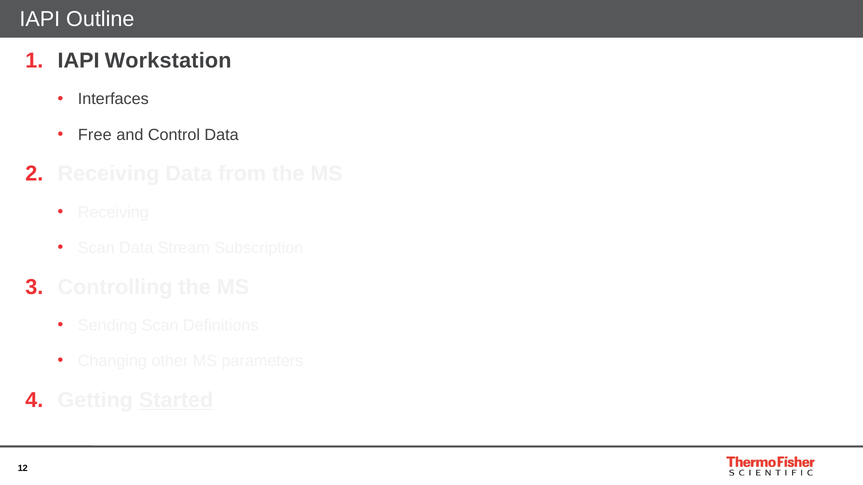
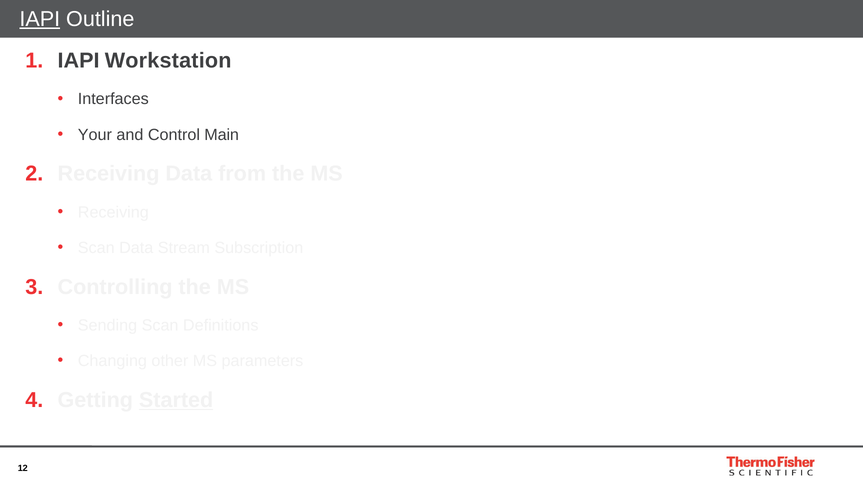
IAPI at (40, 19) underline: none -> present
Free: Free -> Your
Control Data: Data -> Main
